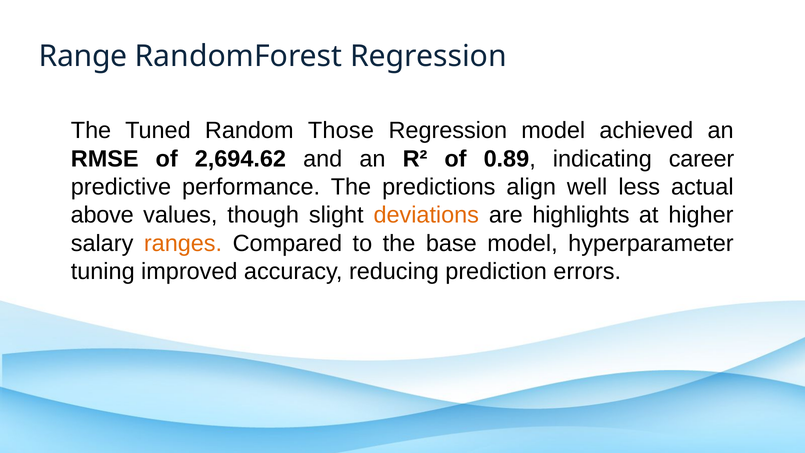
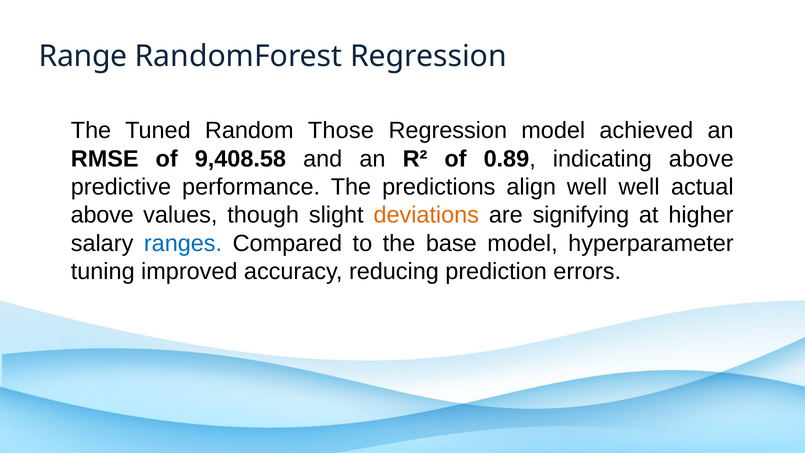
2,694.62: 2,694.62 -> 9,408.58
indicating career: career -> above
well less: less -> well
highlights: highlights -> signifying
ranges colour: orange -> blue
